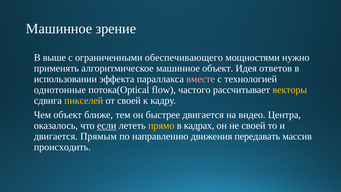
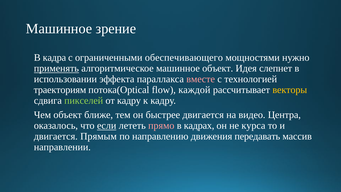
выше: выше -> кадра
применять underline: none -> present
ответов: ответов -> слепнет
однотонные: однотонные -> траекториям
частого: частого -> каждой
пикселей colour: yellow -> light green
от своей: своей -> кадру
прямо colour: yellow -> pink
не своей: своей -> курса
происходить: происходить -> направлении
